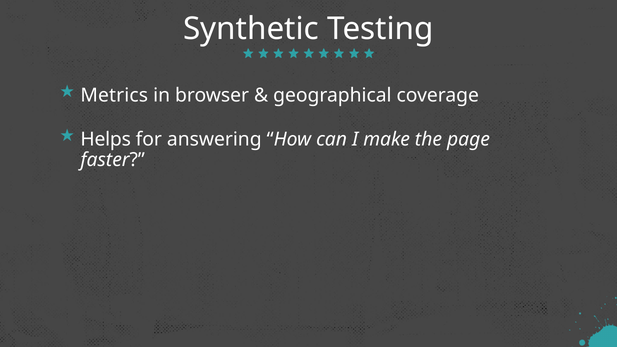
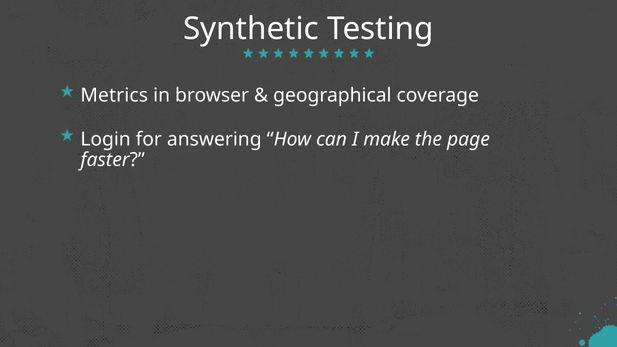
Helps: Helps -> Login
